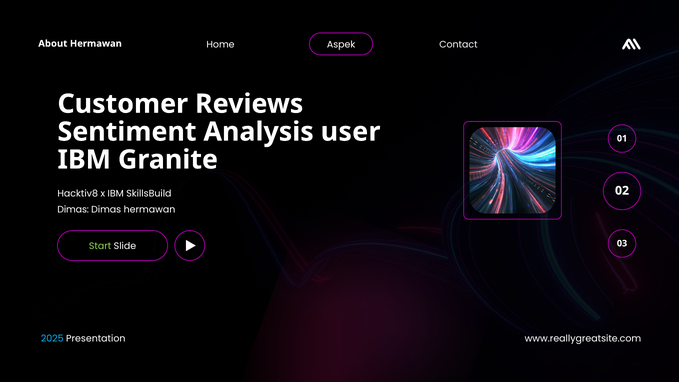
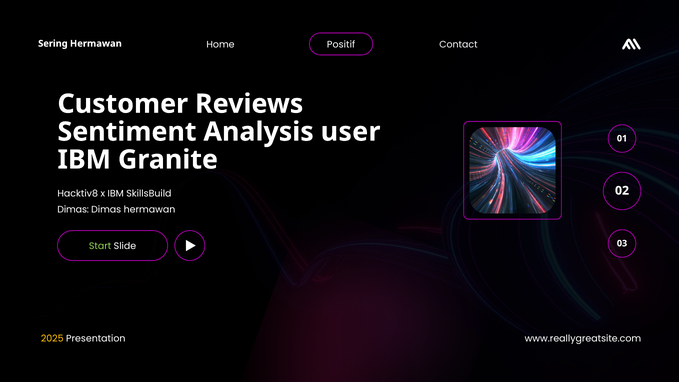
About: About -> Sering
Aspek: Aspek -> Positif
2025 colour: light blue -> yellow
